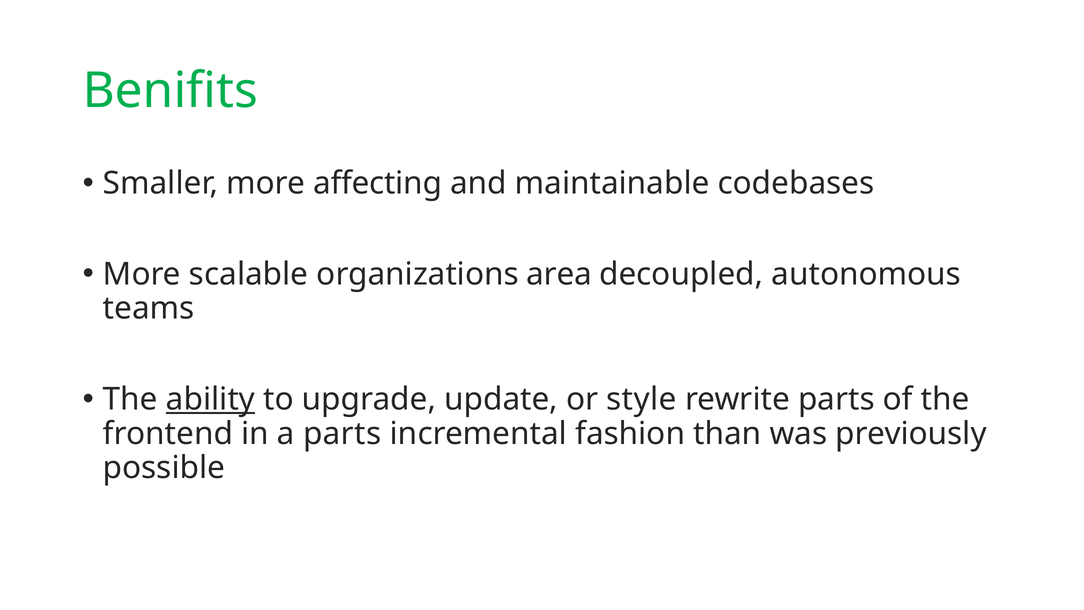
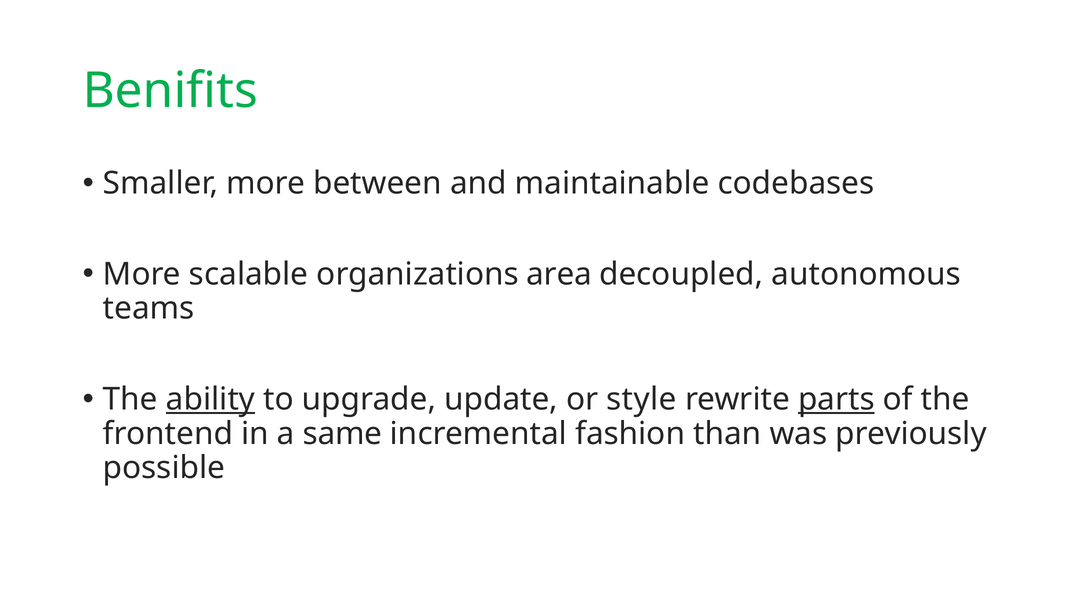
affecting: affecting -> between
parts at (836, 399) underline: none -> present
a parts: parts -> same
